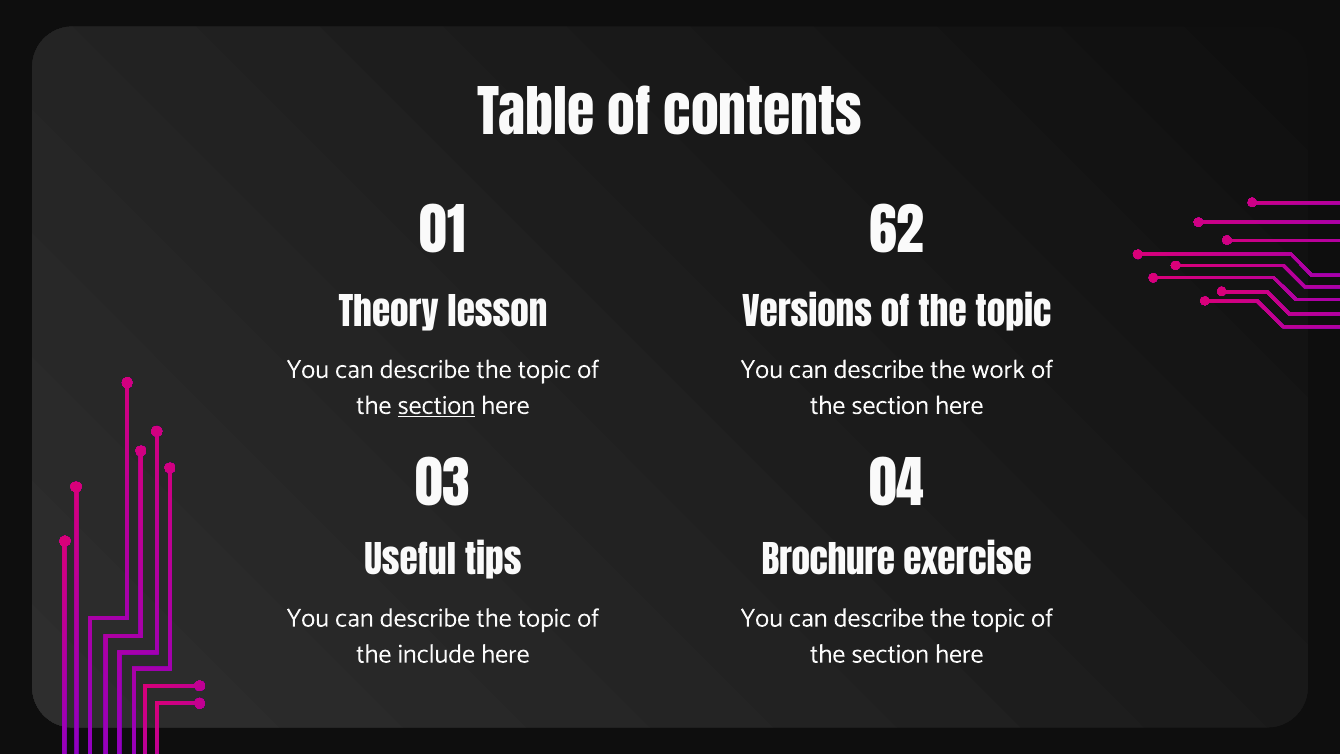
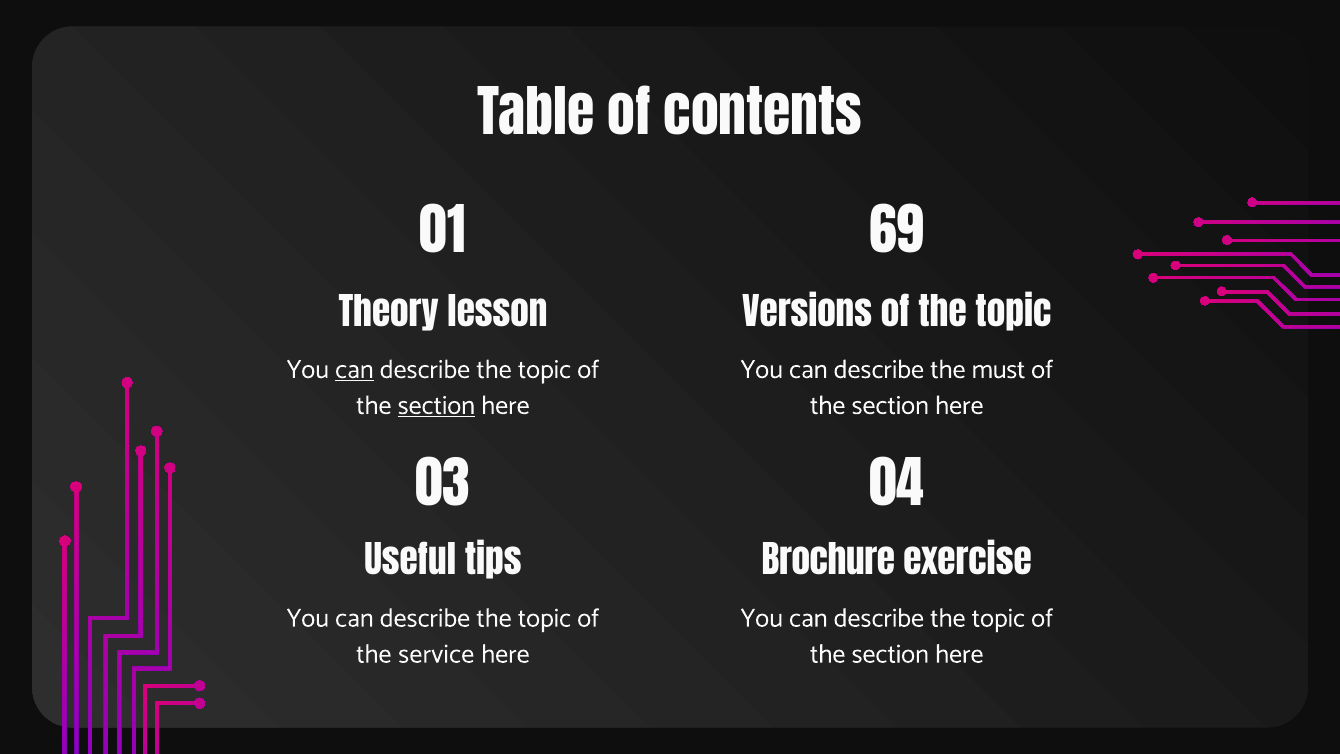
62: 62 -> 69
can at (354, 369) underline: none -> present
work: work -> must
include: include -> service
